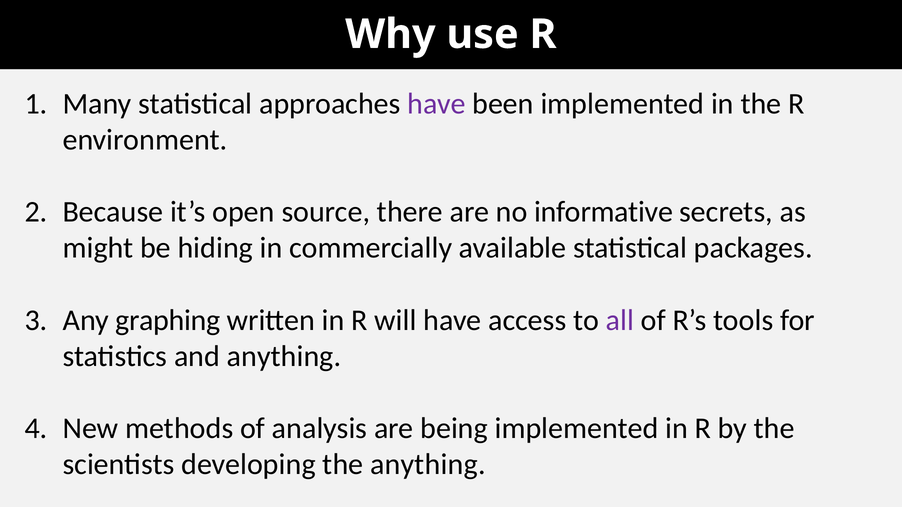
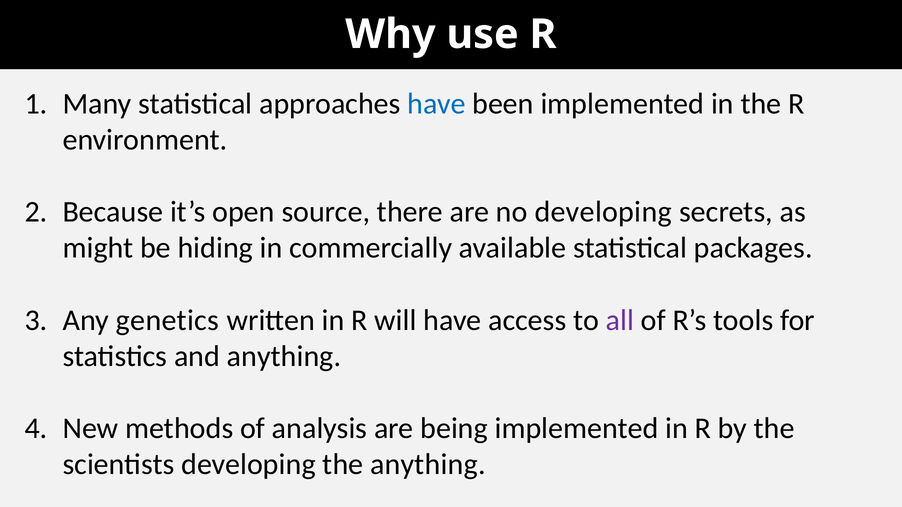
have at (437, 104) colour: purple -> blue
no informative: informative -> developing
graphing: graphing -> genetics
